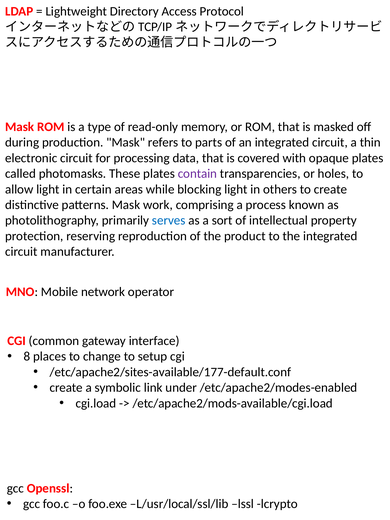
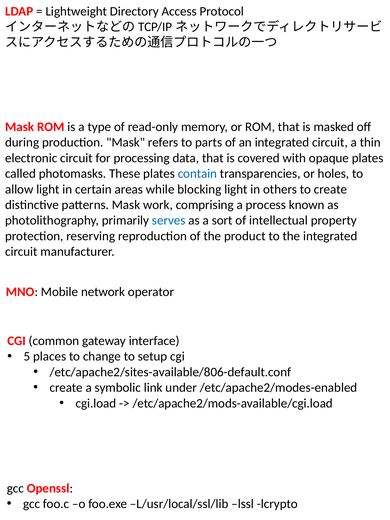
contain colour: purple -> blue
8: 8 -> 5
/etc/apache2/sites-available/177-default.conf: /etc/apache2/sites-available/177-default.conf -> /etc/apache2/sites-available/806-default.conf
